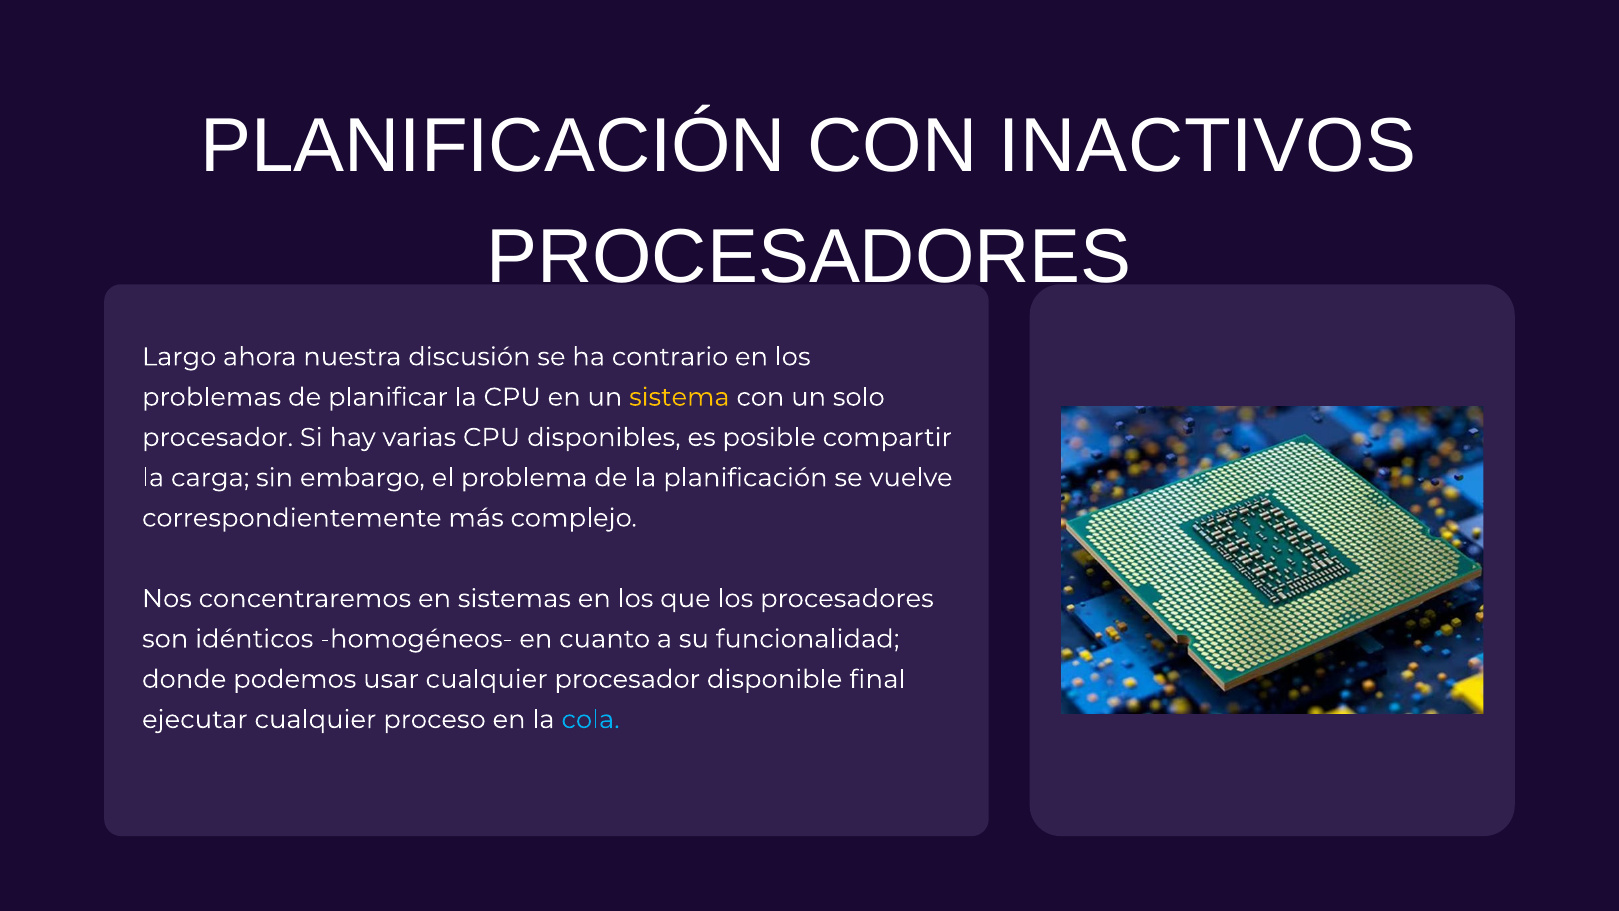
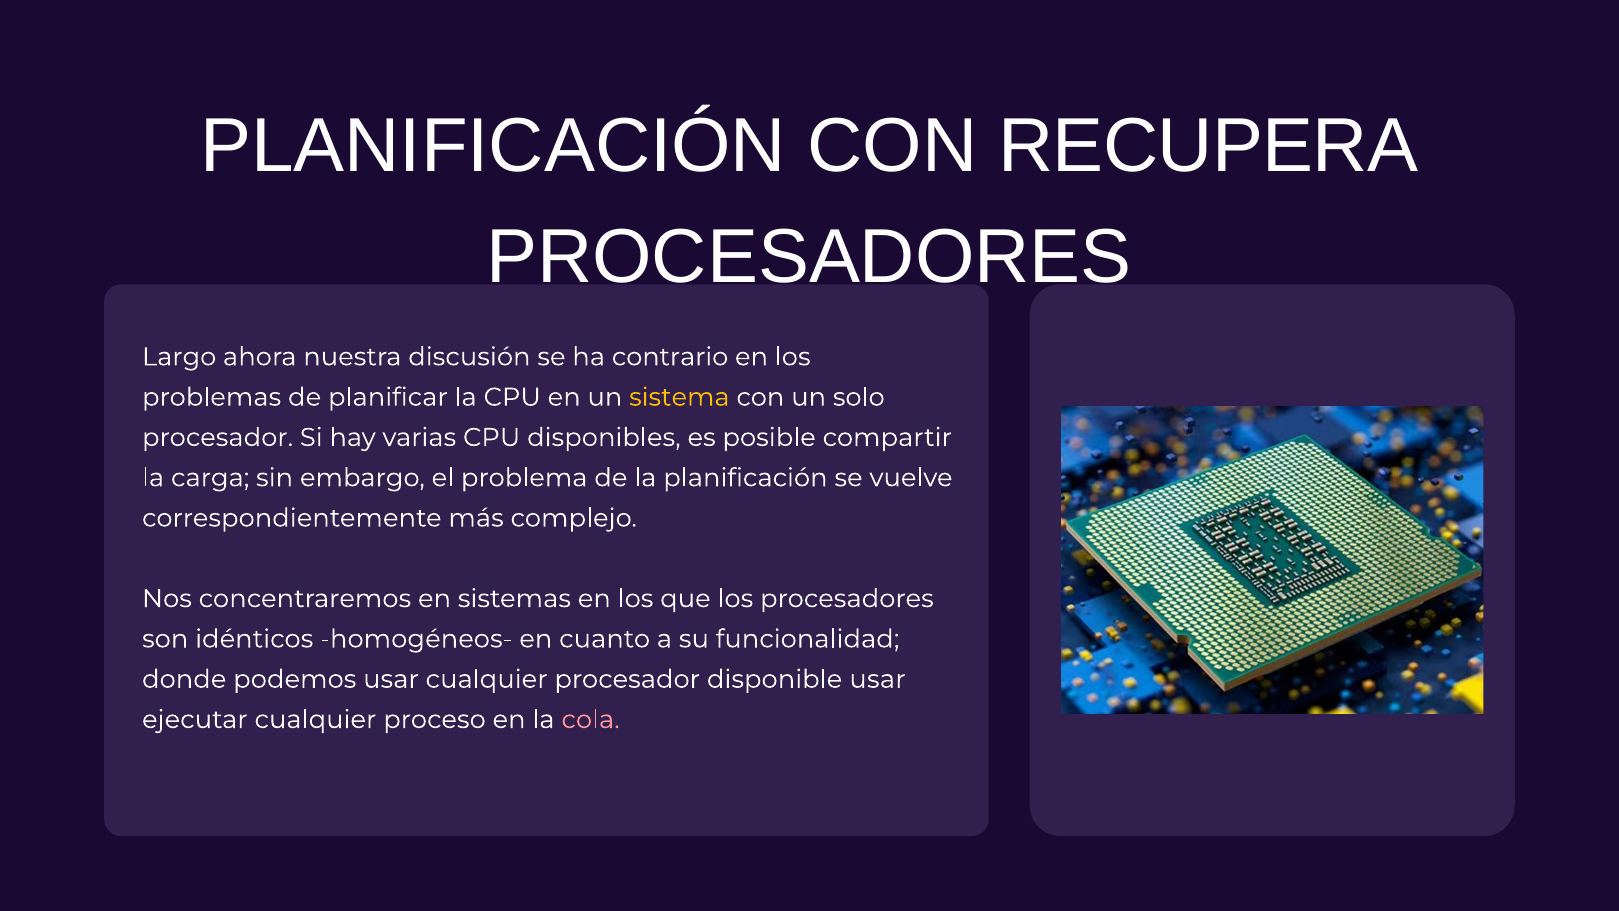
INACTIVOS: INACTIVOS -> RECUPERA
disponible final: final -> usar
cola colour: light blue -> pink
